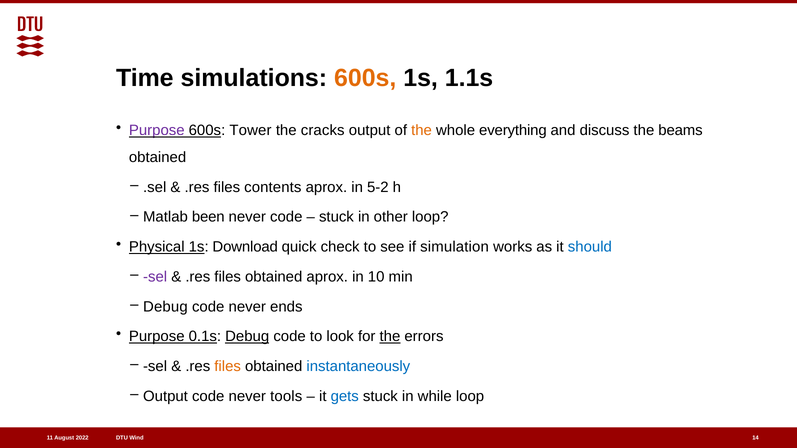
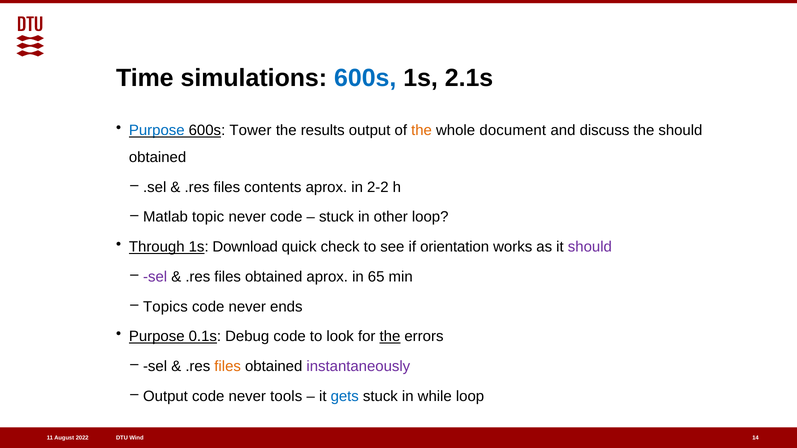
600s at (365, 78) colour: orange -> blue
1.1s: 1.1s -> 2.1s
Purpose at (157, 131) colour: purple -> blue
cracks: cracks -> results
everything: everything -> document
the beams: beams -> should
5-2: 5-2 -> 2-2
been: been -> topic
Physical: Physical -> Through
simulation: simulation -> orientation
should at (590, 247) colour: blue -> purple
10: 10 -> 65
Debug at (165, 307): Debug -> Topics
Debug at (247, 337) underline: present -> none
instantaneously colour: blue -> purple
